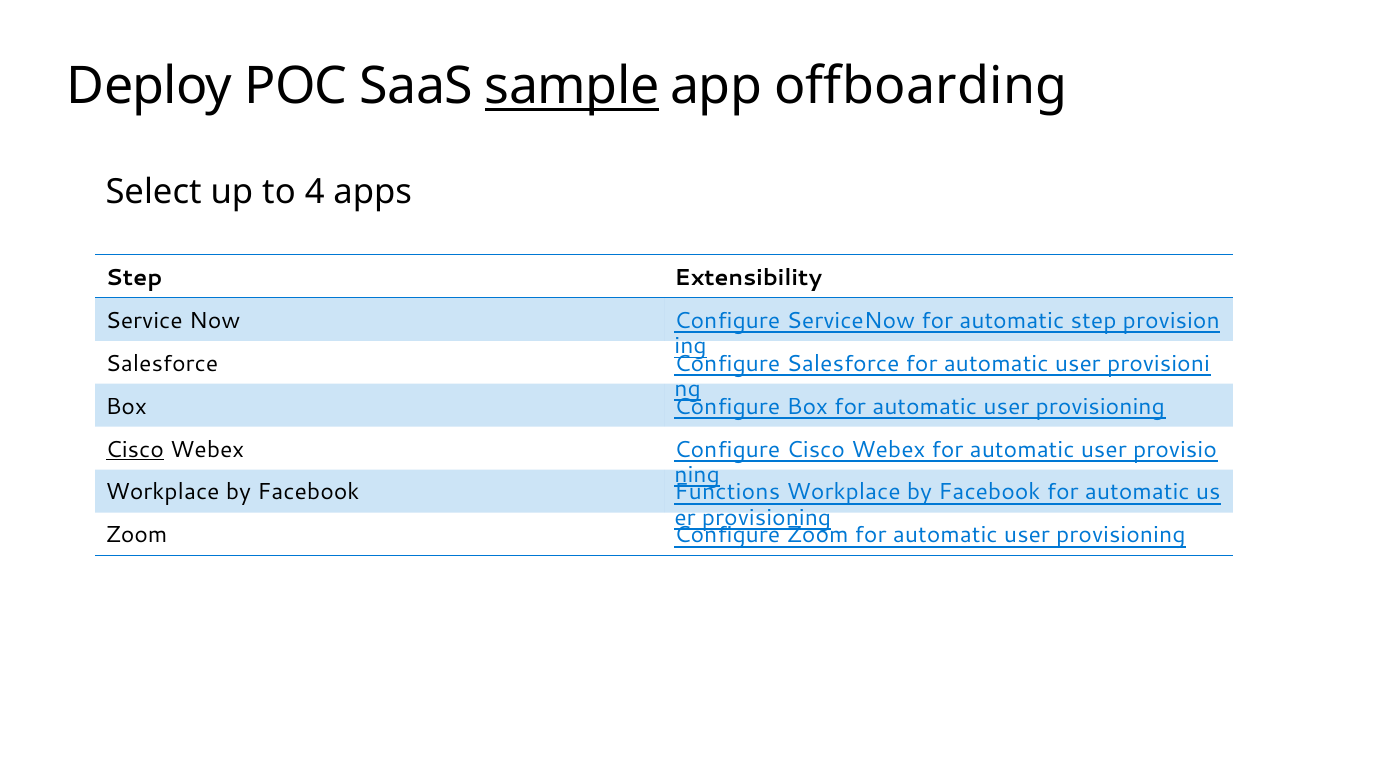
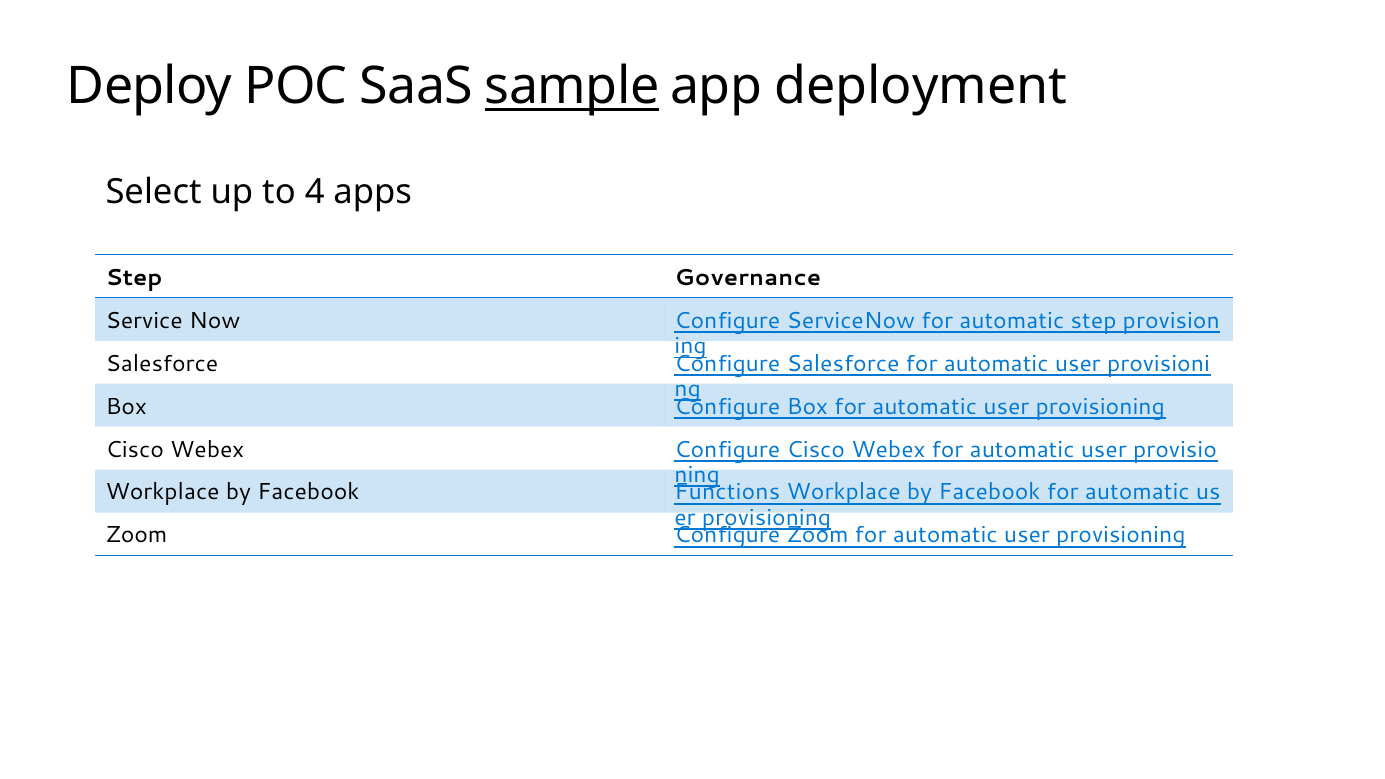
offboarding: offboarding -> deployment
Extensibility: Extensibility -> Governance
Cisco at (135, 449) underline: present -> none
